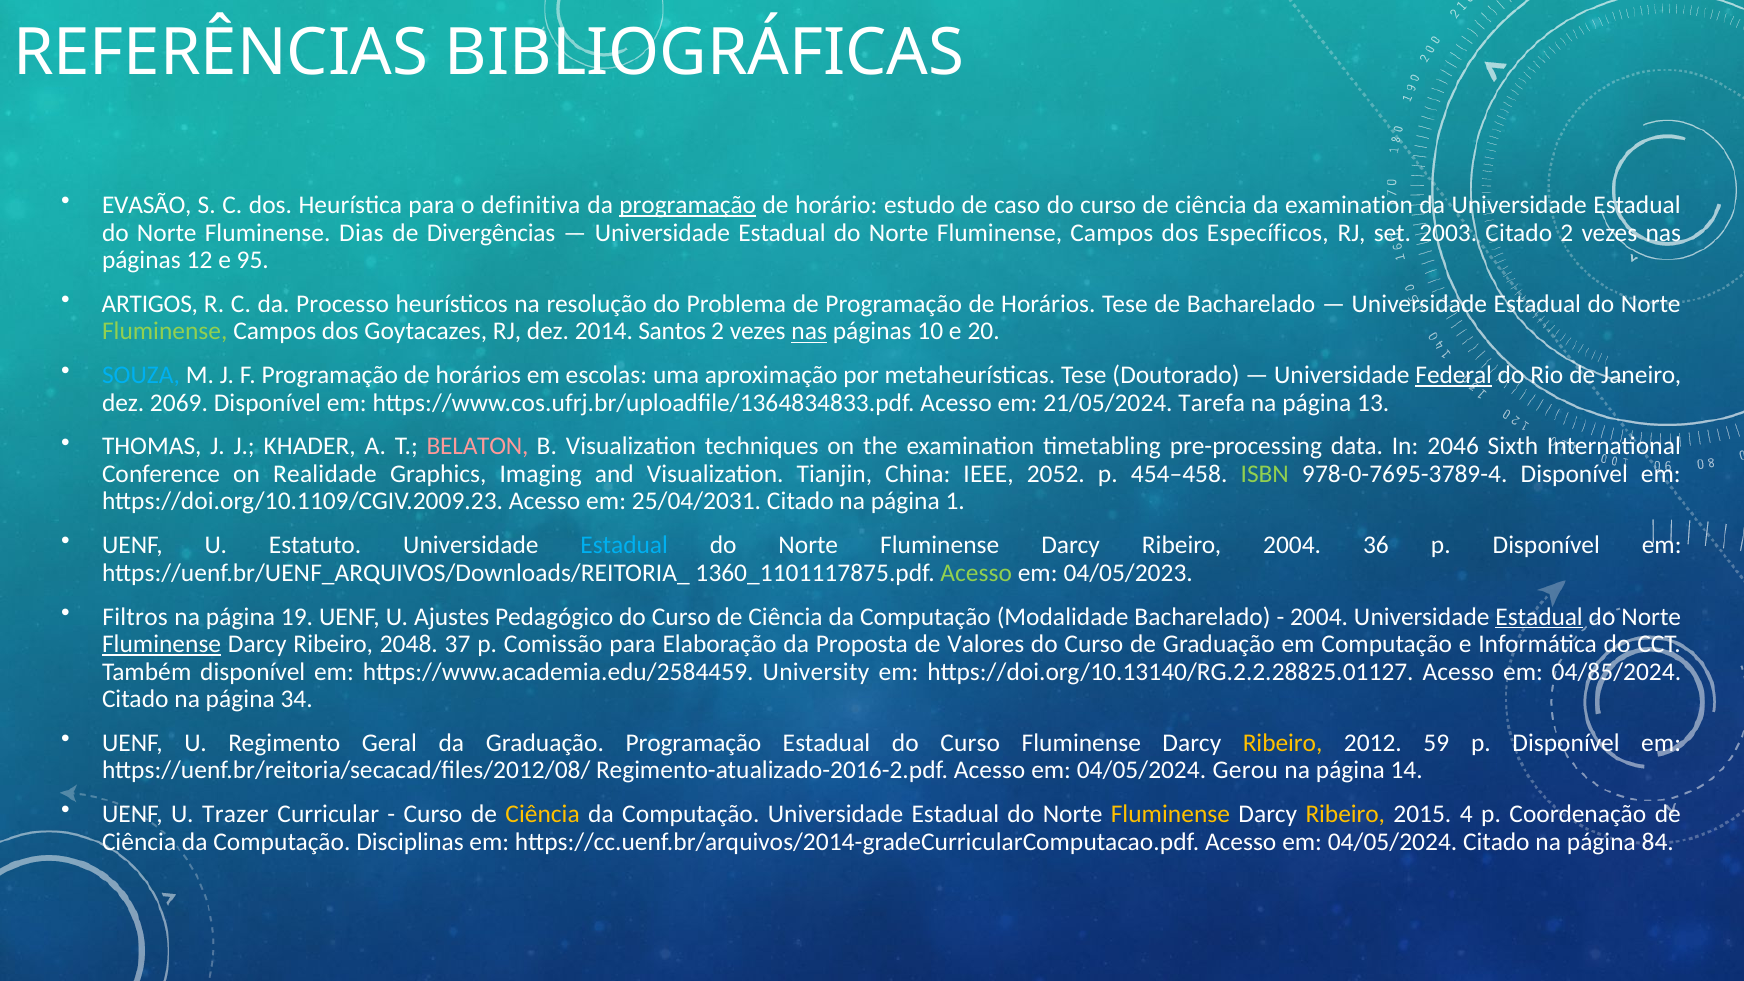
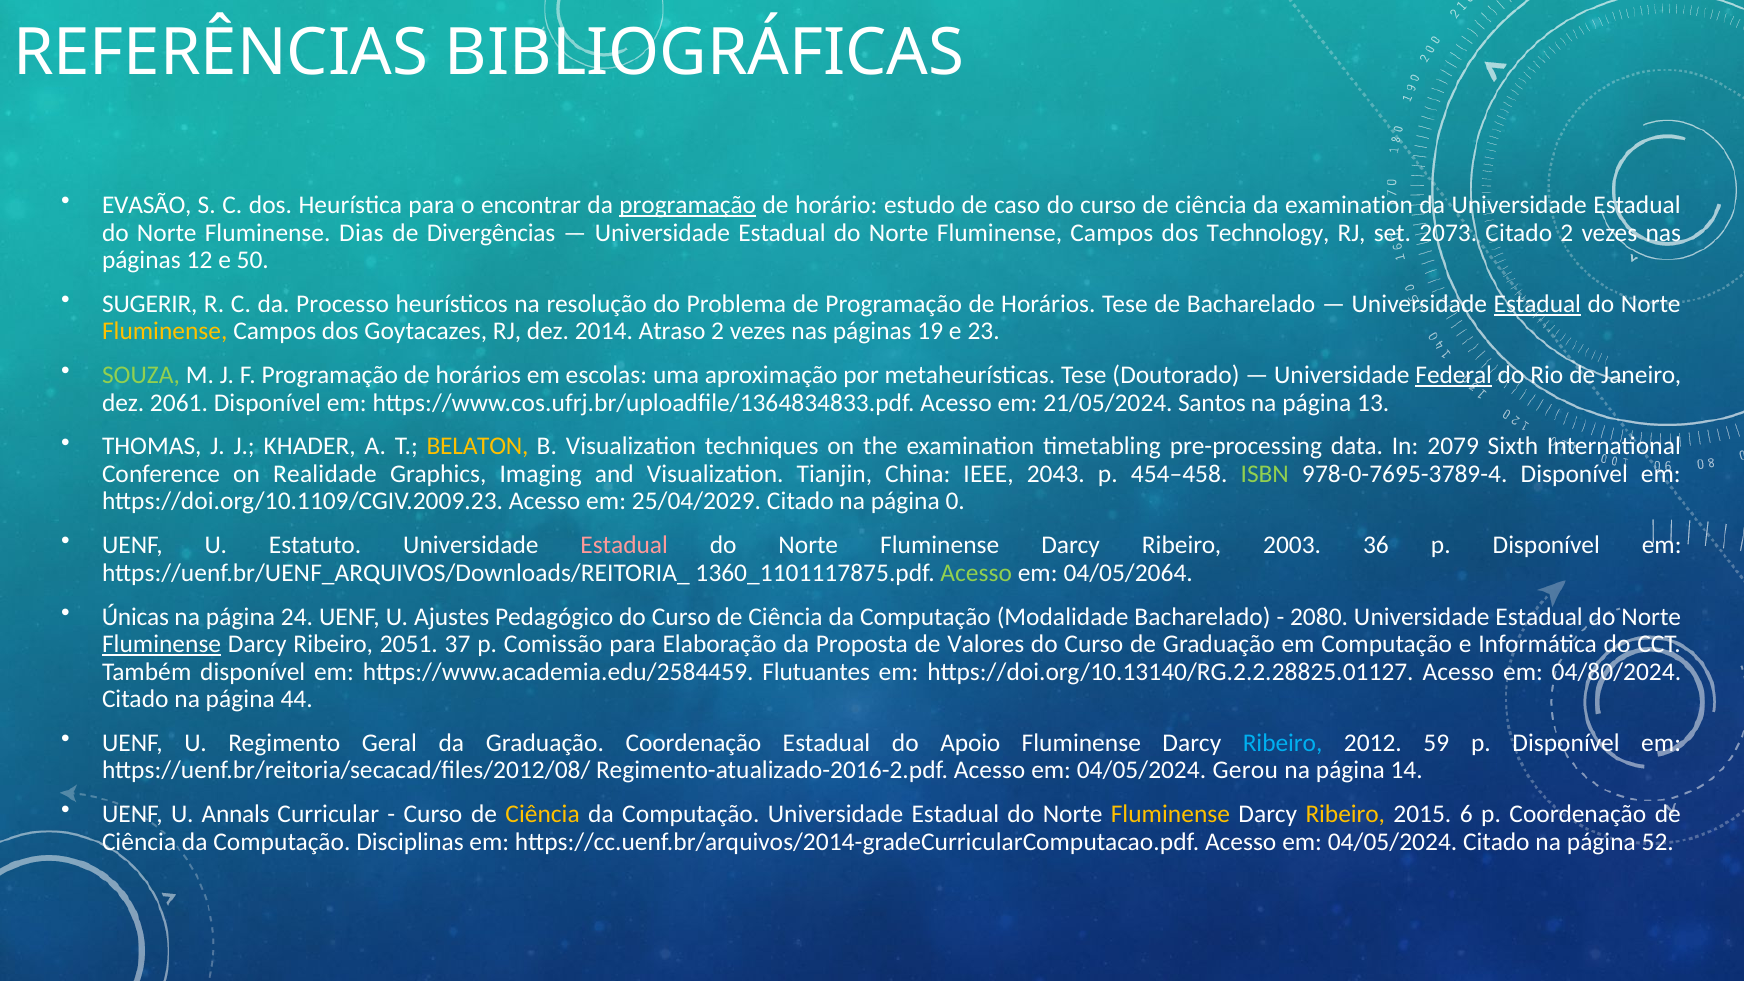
definitiva: definitiva -> encontrar
Específicos: Específicos -> Technology
2003: 2003 -> 2073
95: 95 -> 50
ARTIGOS: ARTIGOS -> SUGERIR
Estadual at (1537, 304) underline: none -> present
Fluminense at (165, 331) colour: light green -> yellow
Santos: Santos -> Atraso
nas at (809, 331) underline: present -> none
10: 10 -> 19
20: 20 -> 23
SOUZA colour: light blue -> light green
2069: 2069 -> 2061
Tarefa: Tarefa -> Santos
BELATON colour: pink -> yellow
2046: 2046 -> 2079
2052: 2052 -> 2043
25/04/2031: 25/04/2031 -> 25/04/2029
1: 1 -> 0
Estadual at (624, 545) colour: light blue -> pink
Ribeiro 2004: 2004 -> 2003
04/05/2023: 04/05/2023 -> 04/05/2064
Filtros: Filtros -> Únicas
19: 19 -> 24
2004 at (1319, 617): 2004 -> 2080
Estadual at (1539, 617) underline: present -> none
2048: 2048 -> 2051
University: University -> Flutuantes
04/85/2024: 04/85/2024 -> 04/80/2024
34: 34 -> 44
Graduação Programação: Programação -> Coordenação
Estadual do Curso: Curso -> Apoio
Ribeiro at (1283, 743) colour: yellow -> light blue
Trazer: Trazer -> Annals
4: 4 -> 6
84: 84 -> 52
